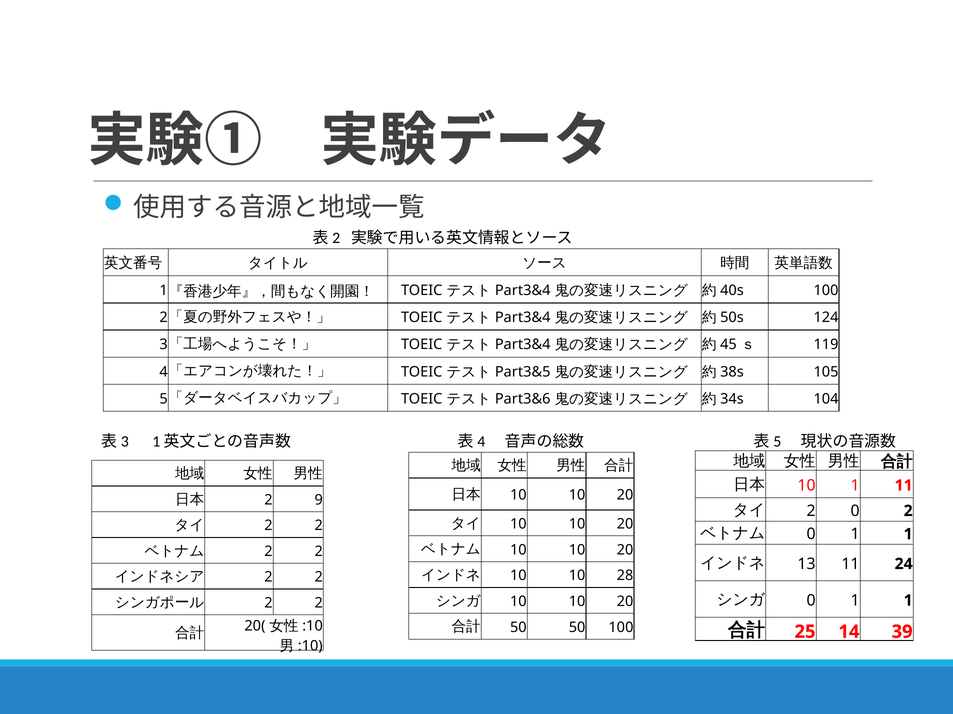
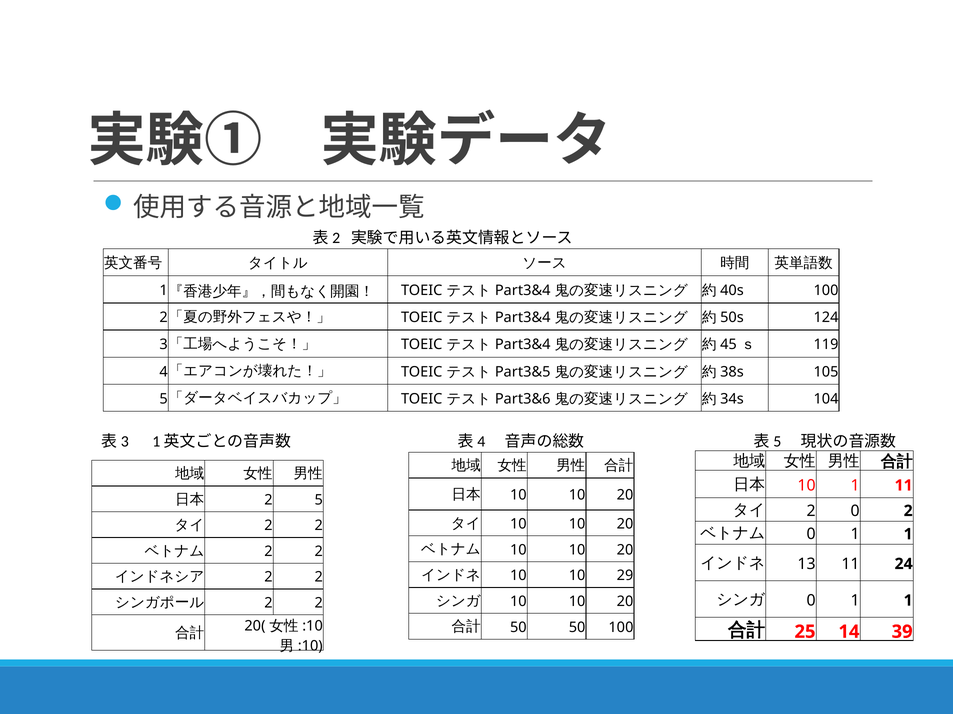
9: 9 -> 5
28: 28 -> 29
